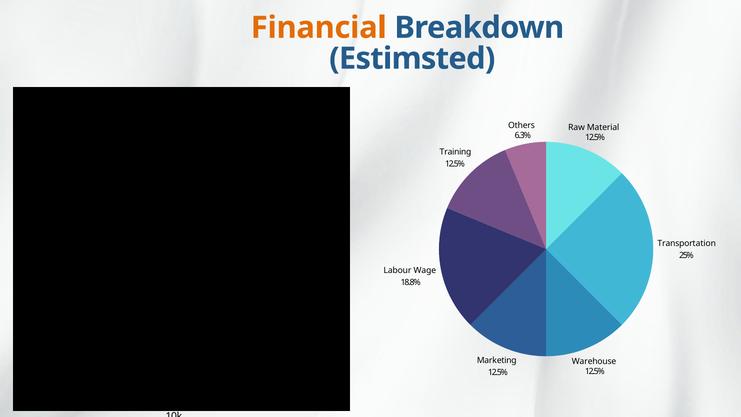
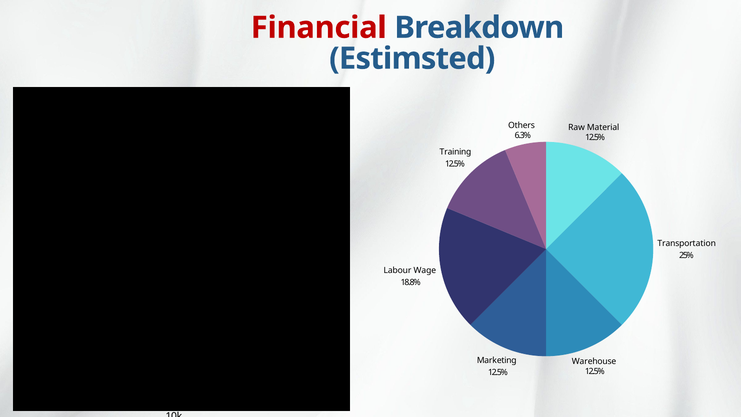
Financial colour: orange -> red
